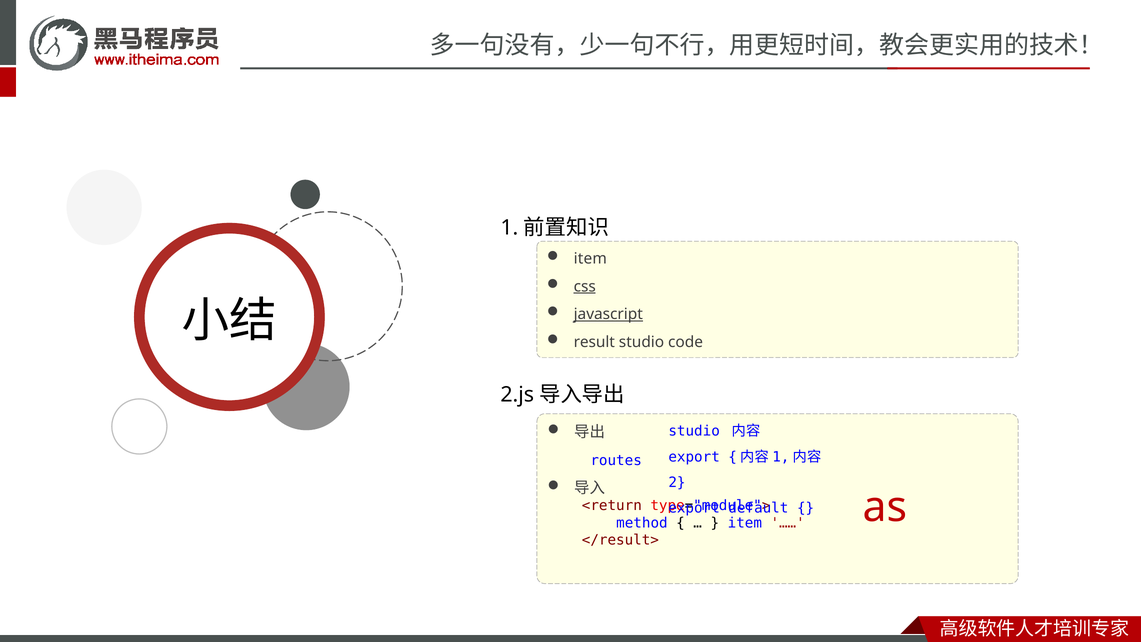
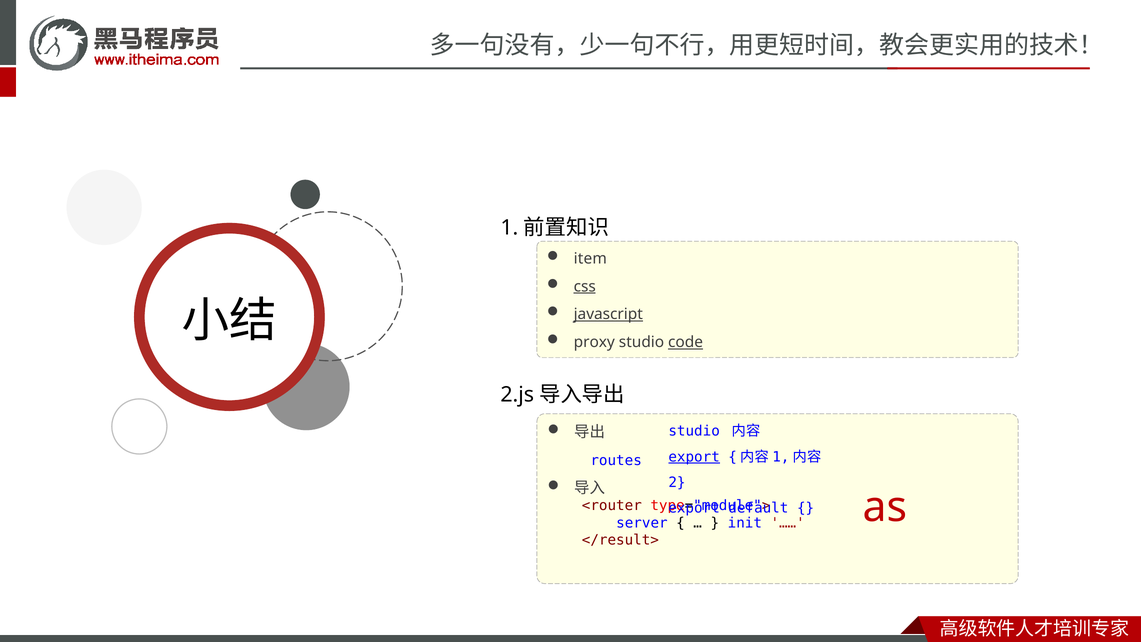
result: result -> proxy
code underline: none -> present
export at (694, 457) underline: none -> present
<return: <return -> <router
method: method -> server
item at (745, 523): item -> init
